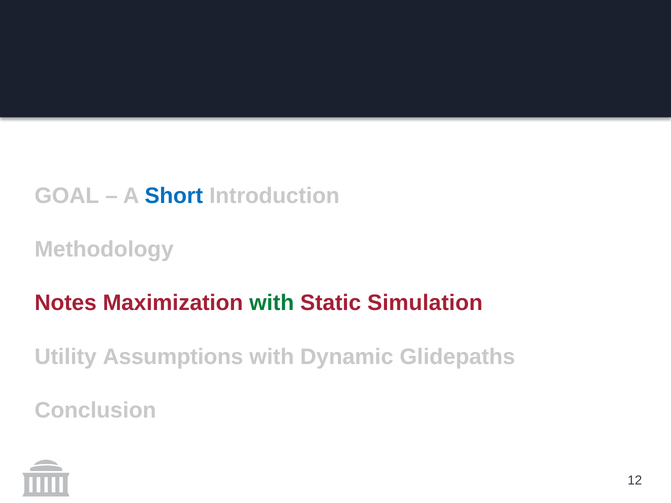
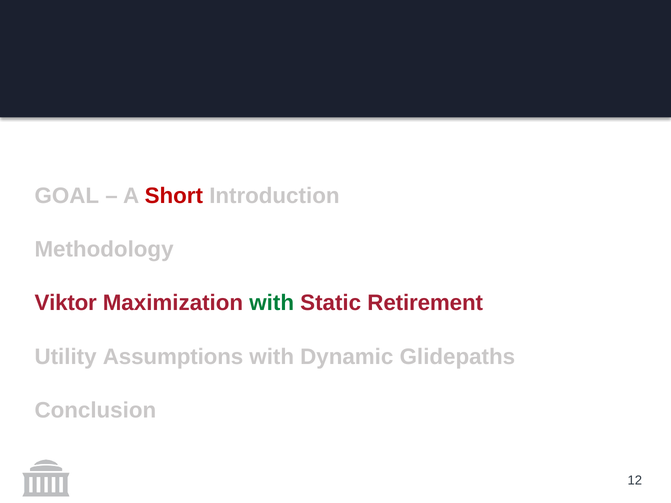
Short colour: blue -> red
Notes: Notes -> Viktor
Simulation: Simulation -> Retirement
